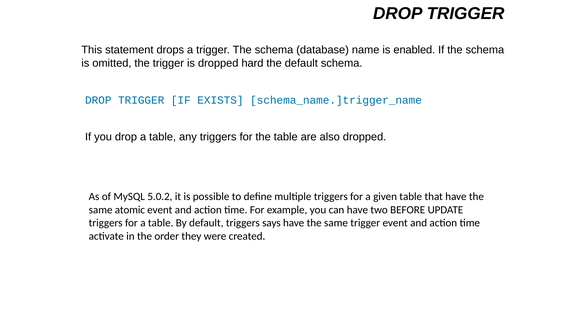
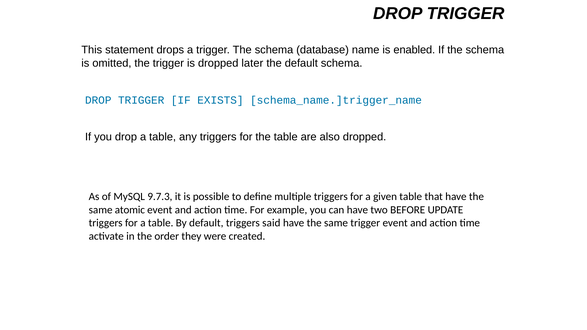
hard: hard -> later
5.0.2: 5.0.2 -> 9.7.3
says: says -> said
